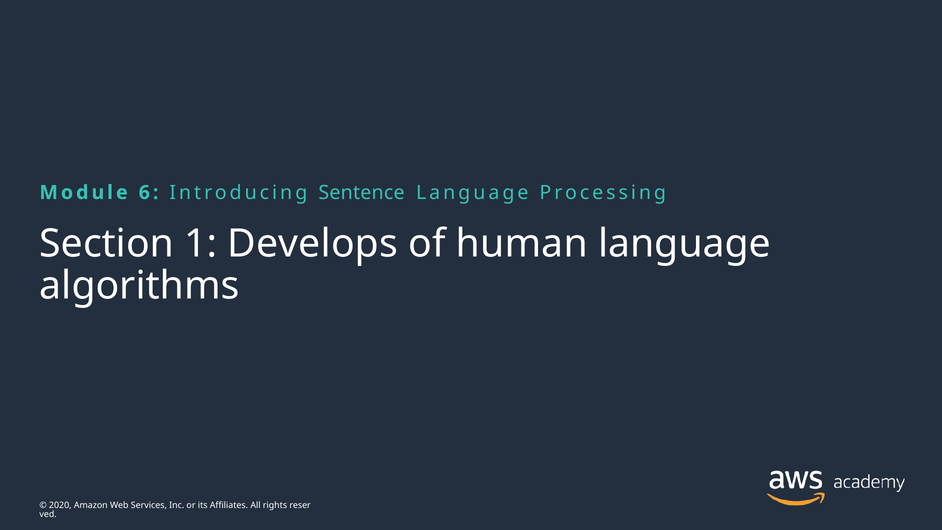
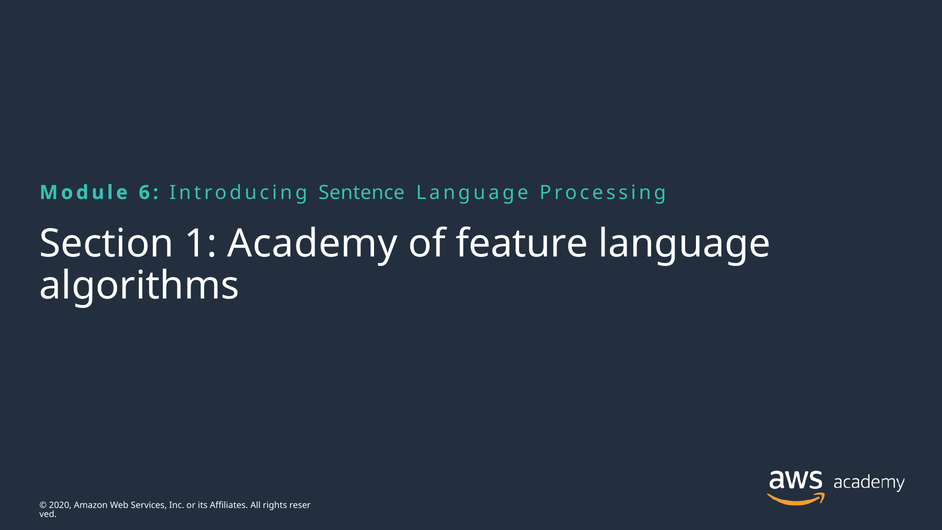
Develops: Develops -> Academy
human: human -> feature
